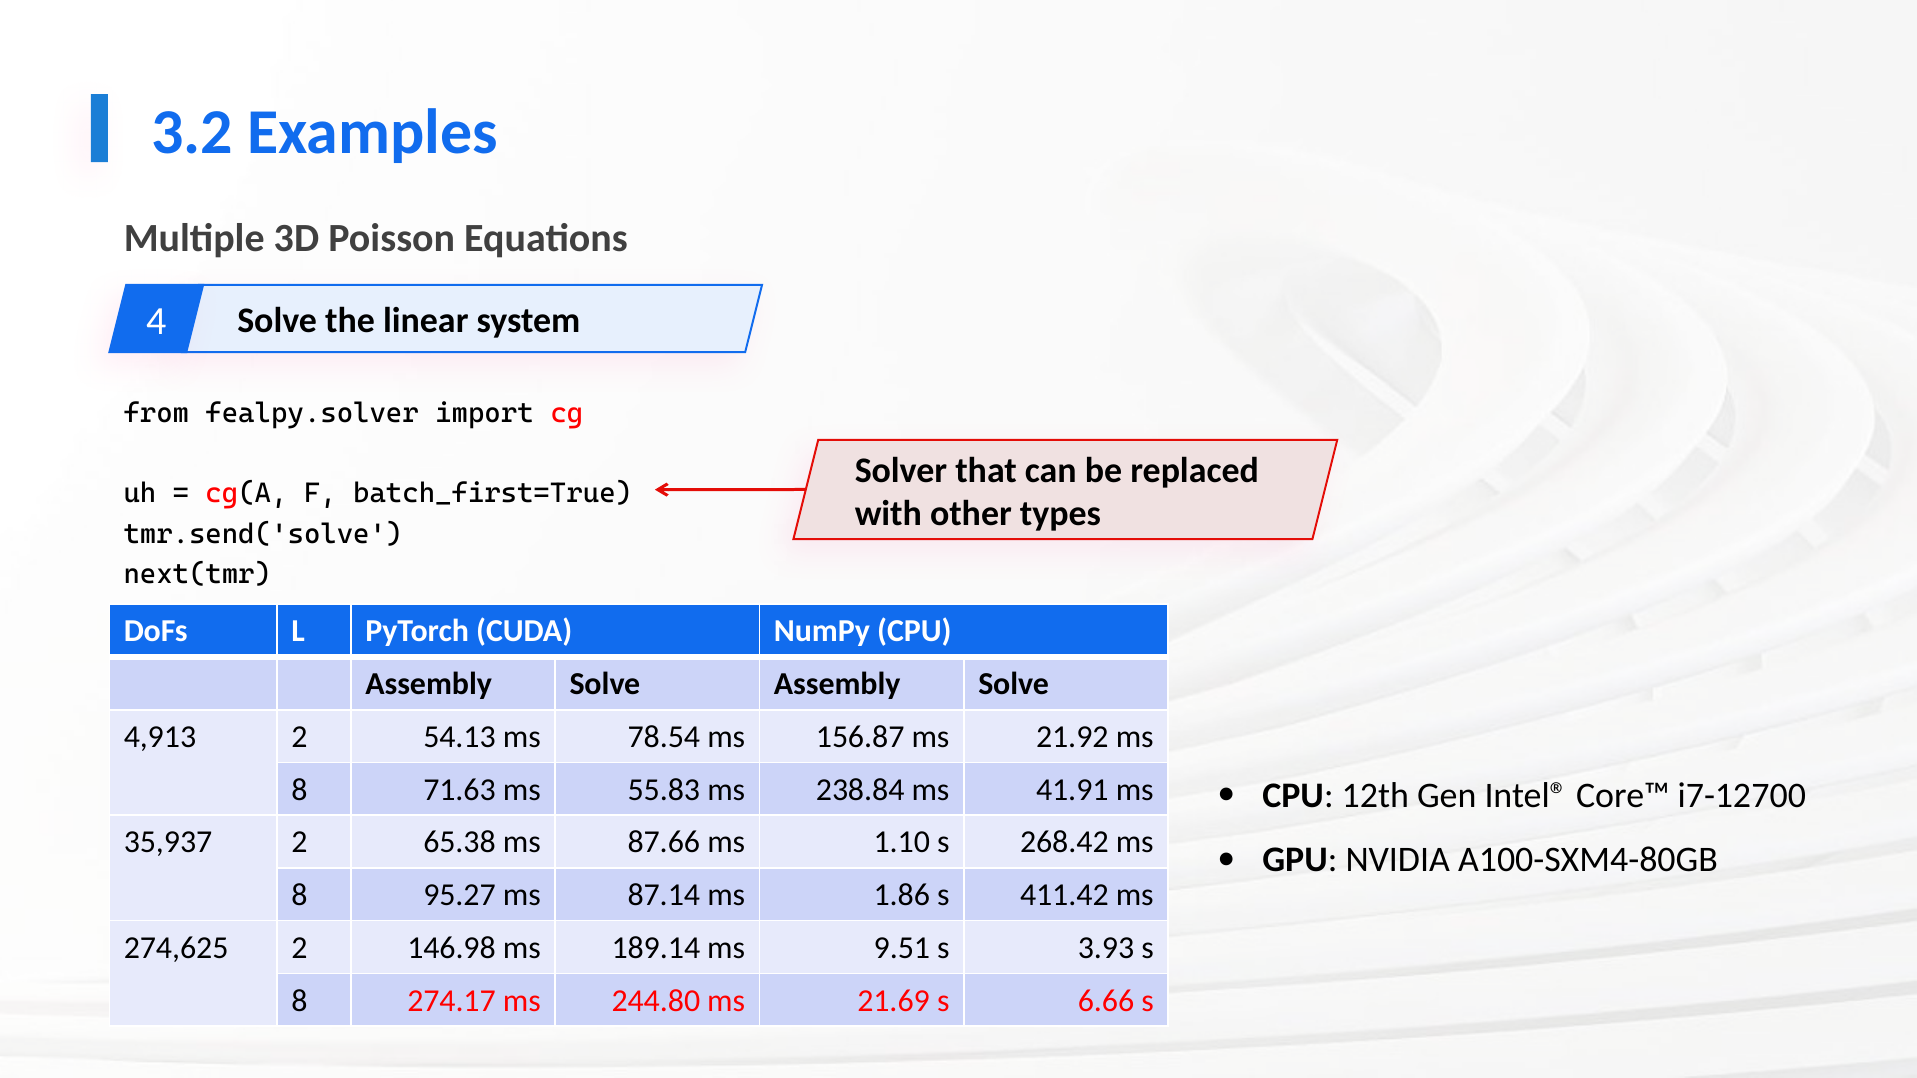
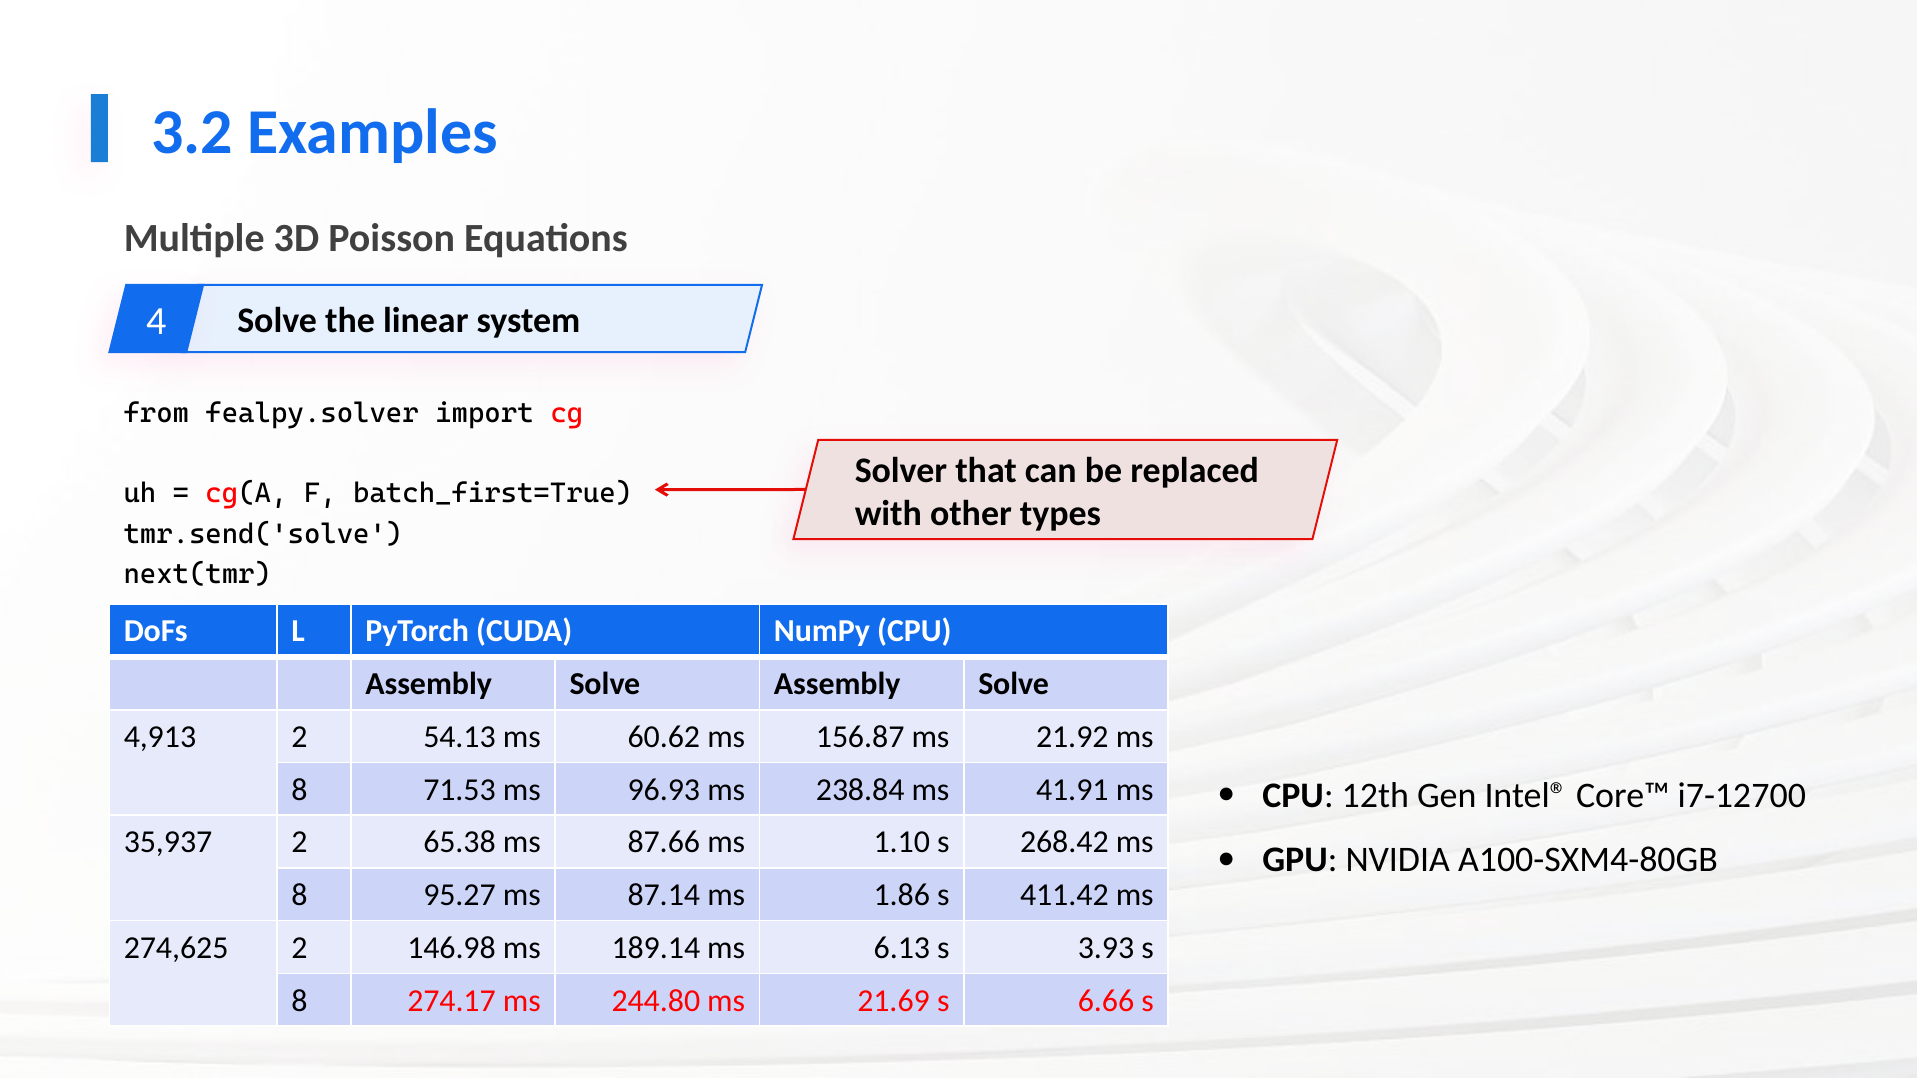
78.54: 78.54 -> 60.62
71.63: 71.63 -> 71.53
55.83: 55.83 -> 96.93
9.51: 9.51 -> 6.13
